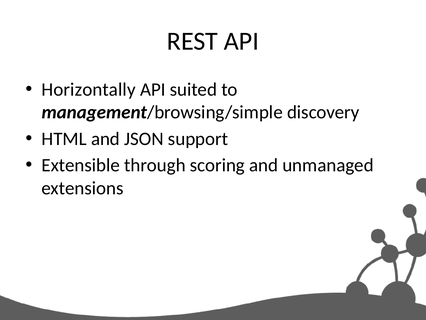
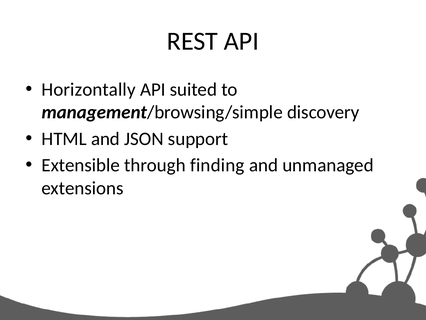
scoring: scoring -> finding
